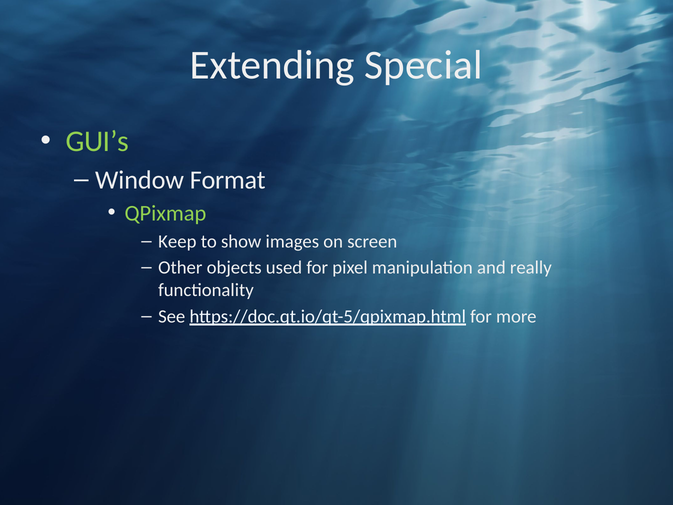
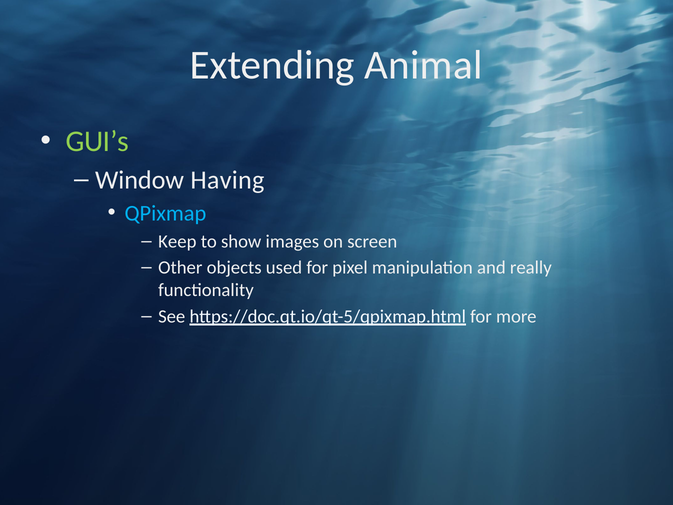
Special: Special -> Animal
Format: Format -> Having
QPixmap colour: light green -> light blue
